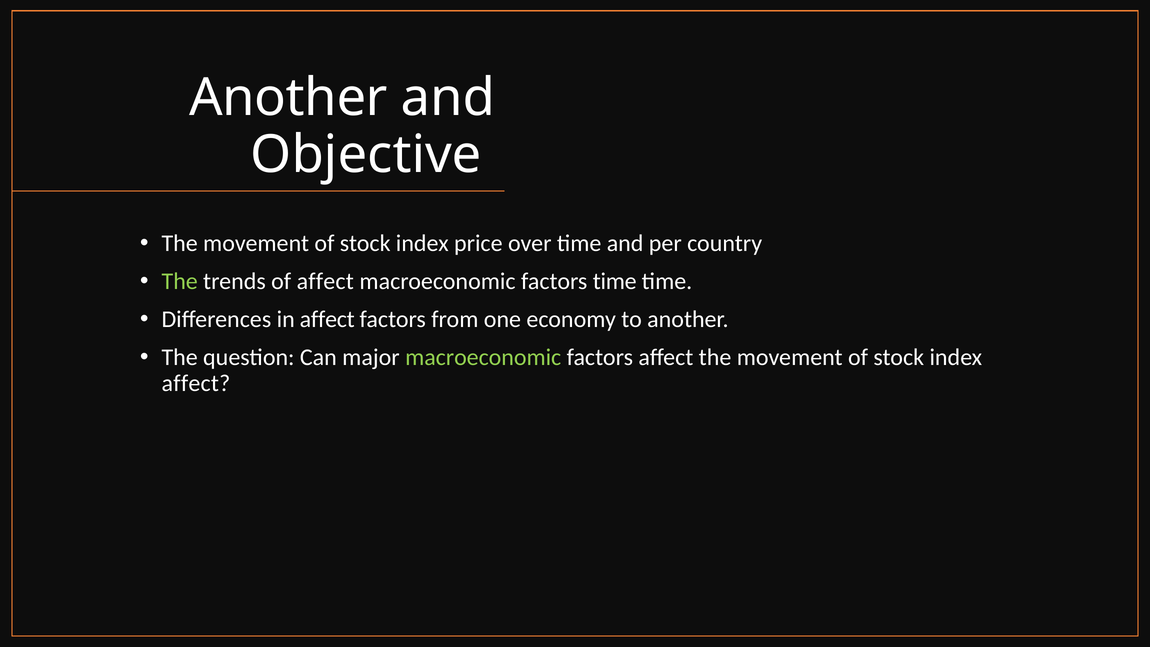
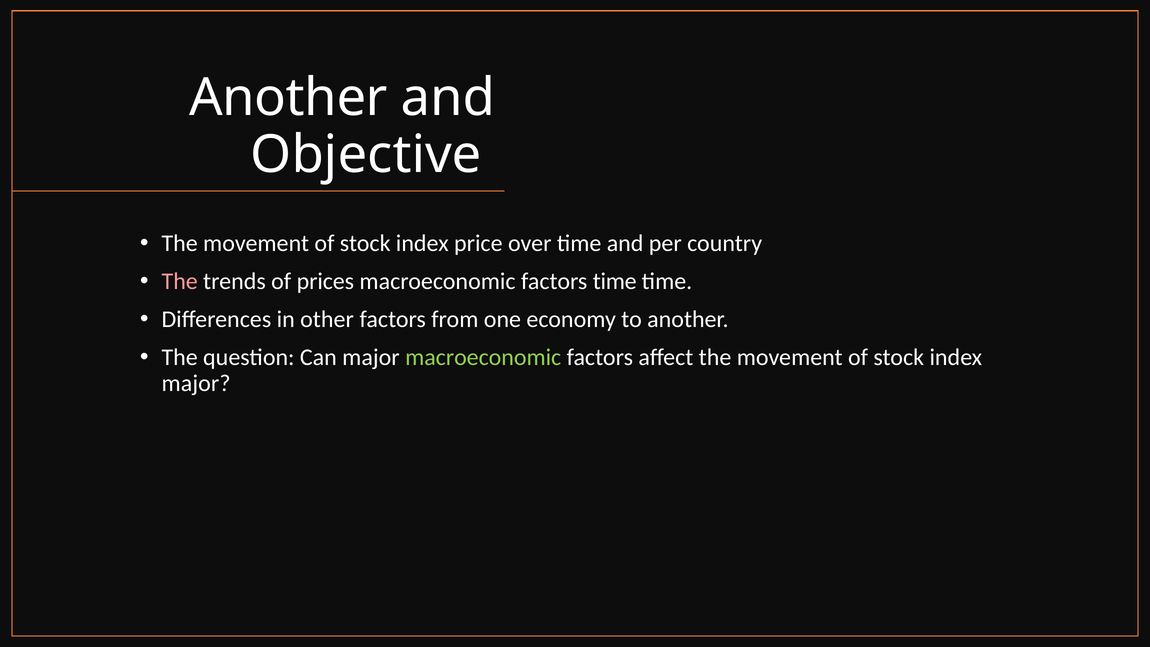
The at (180, 281) colour: light green -> pink
of affect: affect -> prices
in affect: affect -> other
affect at (196, 383): affect -> major
